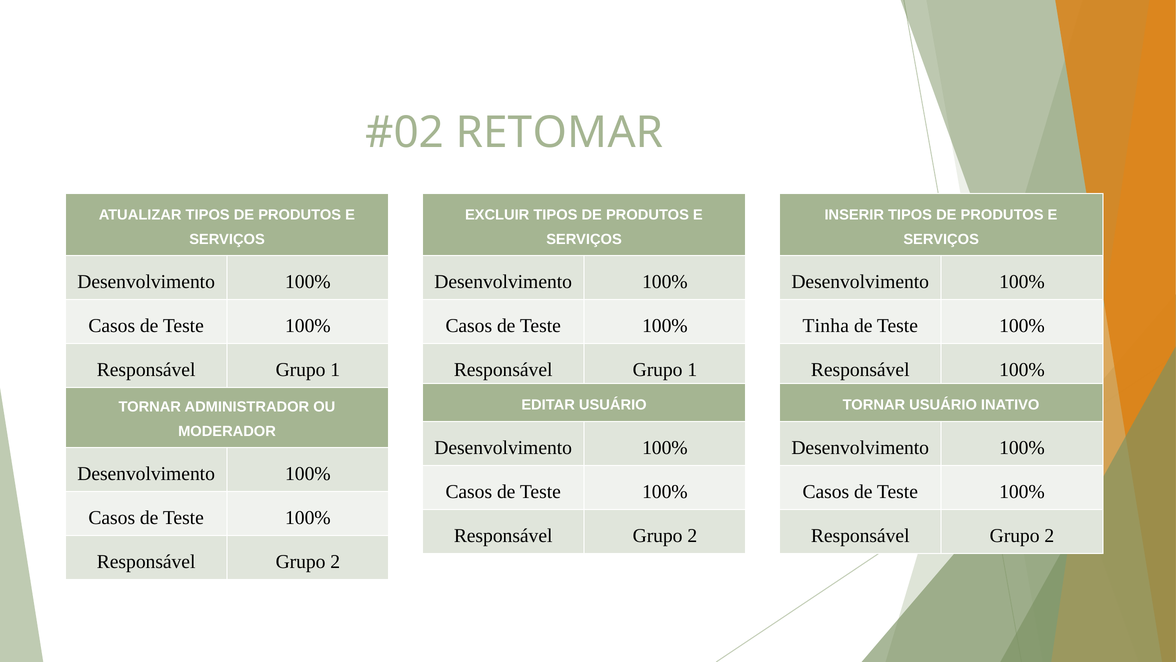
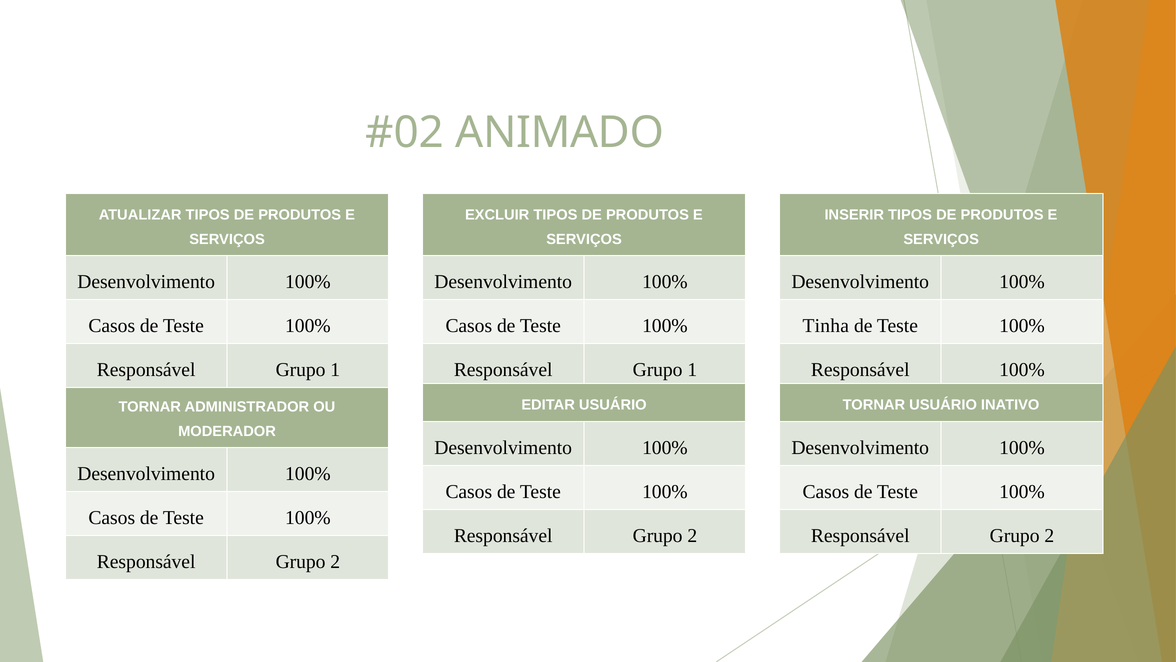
RETOMAR: RETOMAR -> ANIMADO
